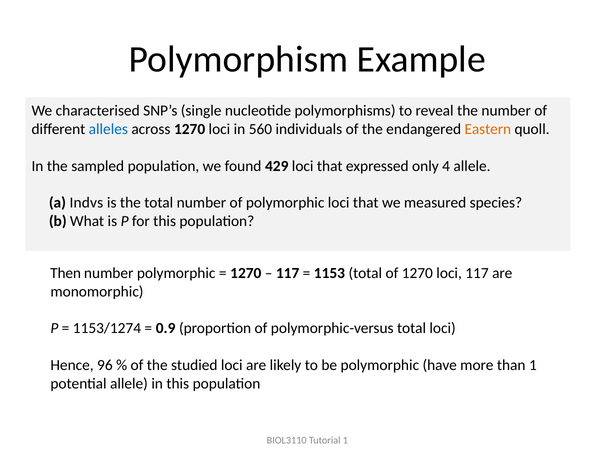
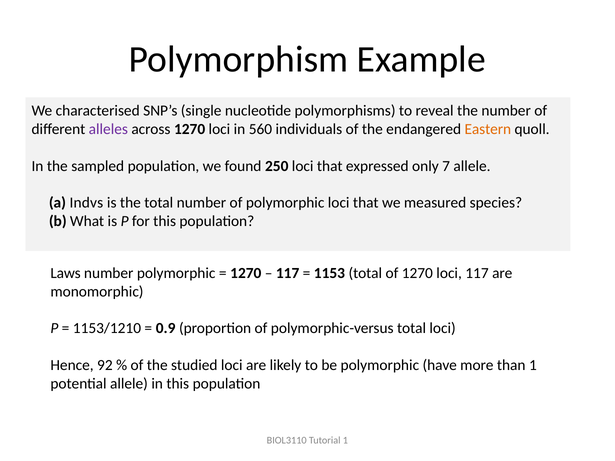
alleles colour: blue -> purple
429: 429 -> 250
4: 4 -> 7
Then: Then -> Laws
1153/1274: 1153/1274 -> 1153/1210
96: 96 -> 92
